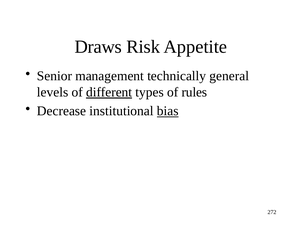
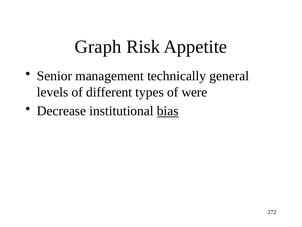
Draws: Draws -> Graph
different underline: present -> none
rules: rules -> were
